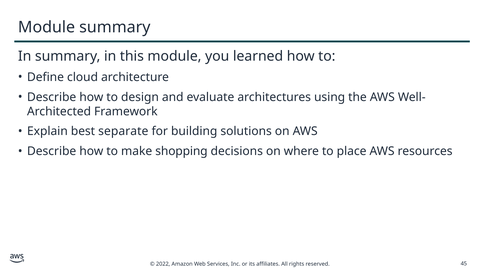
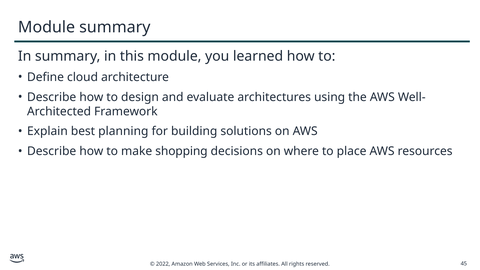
separate: separate -> planning
